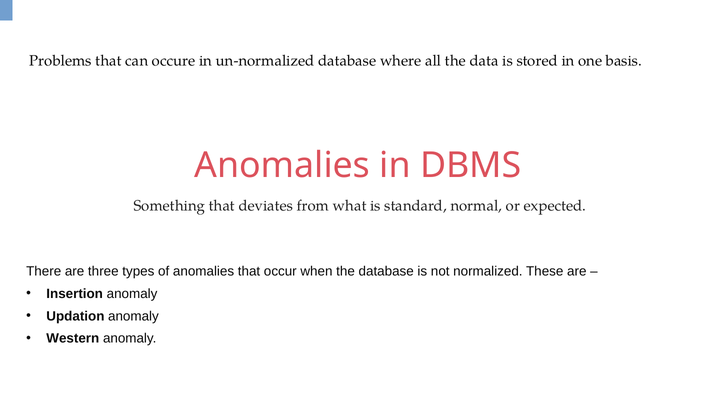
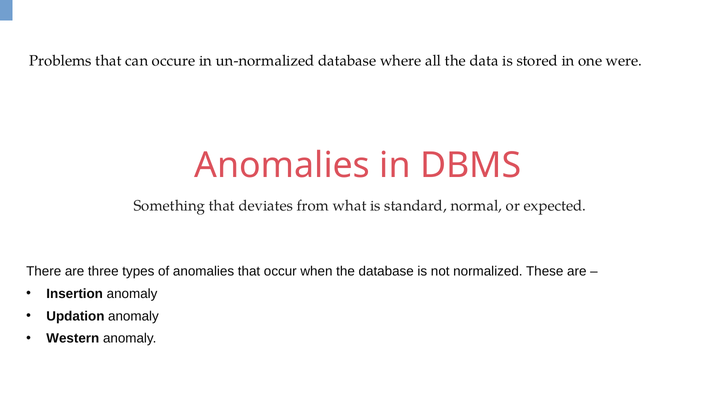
basis: basis -> were
